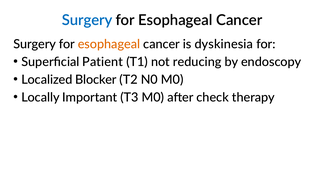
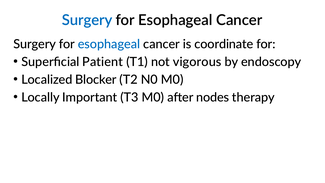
esophageal at (109, 44) colour: orange -> blue
dyskinesia: dyskinesia -> coordinate
reducing: reducing -> vigorous
check: check -> nodes
